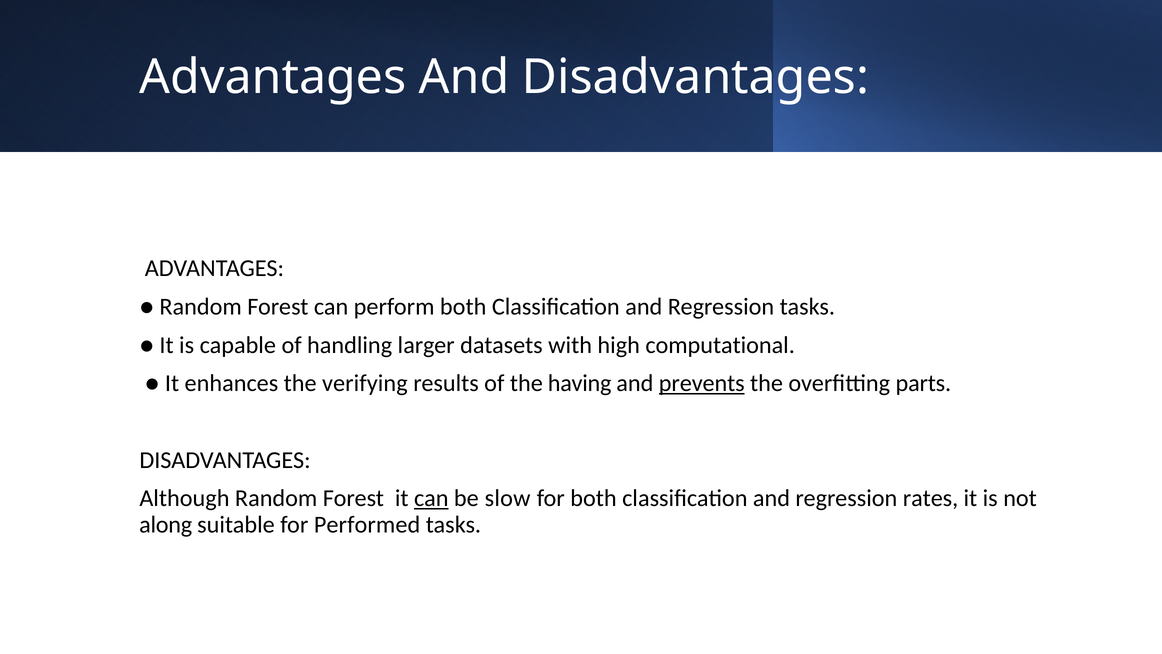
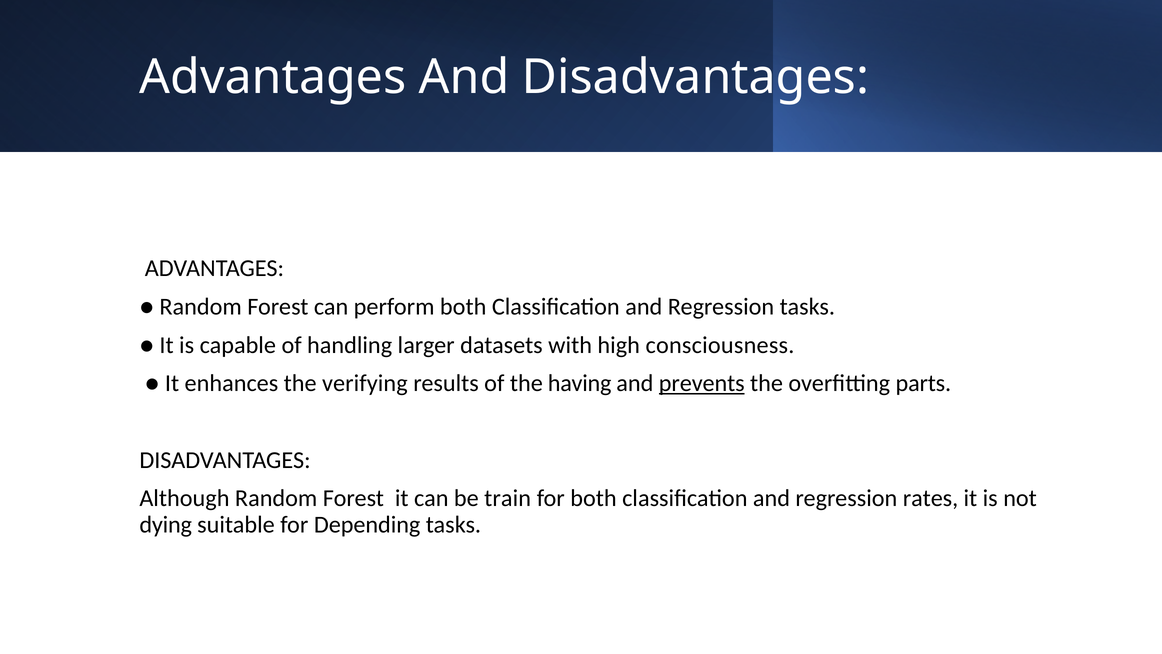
computational: computational -> consciousness
can at (431, 498) underline: present -> none
slow: slow -> train
along: along -> dying
Performed: Performed -> Depending
